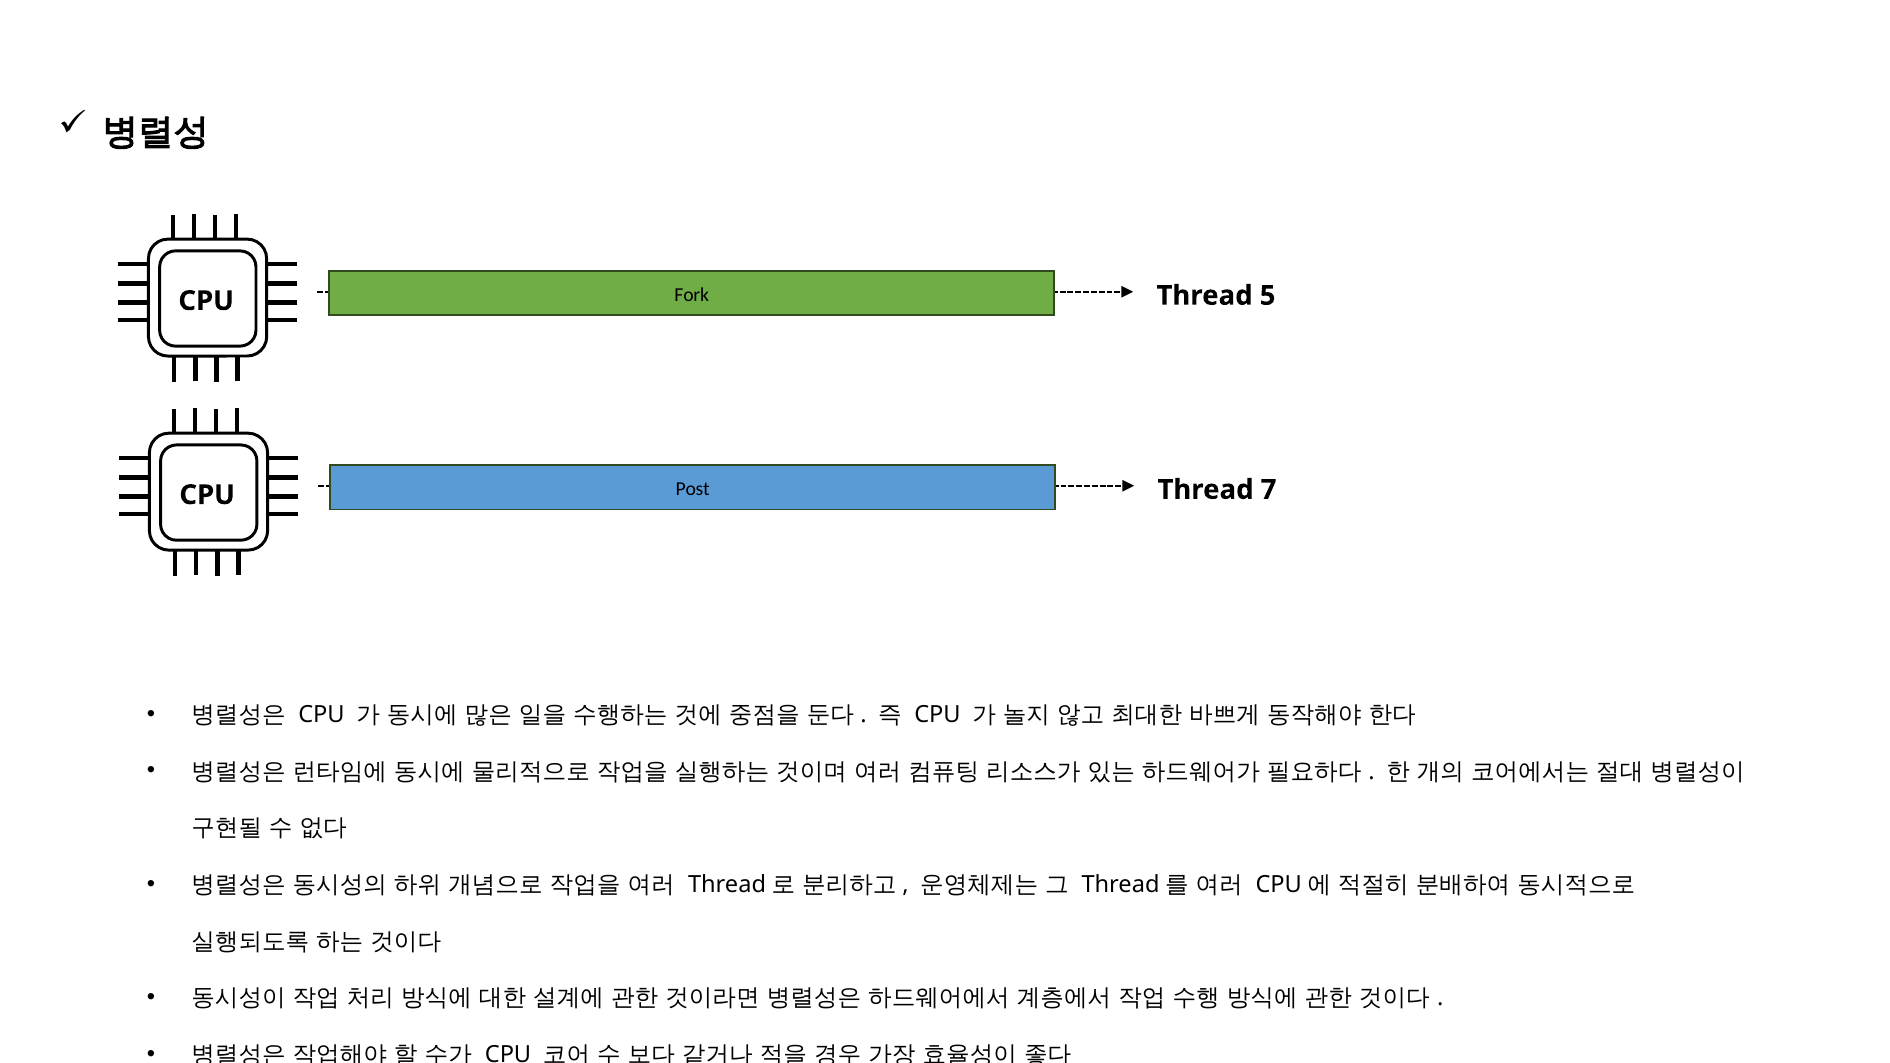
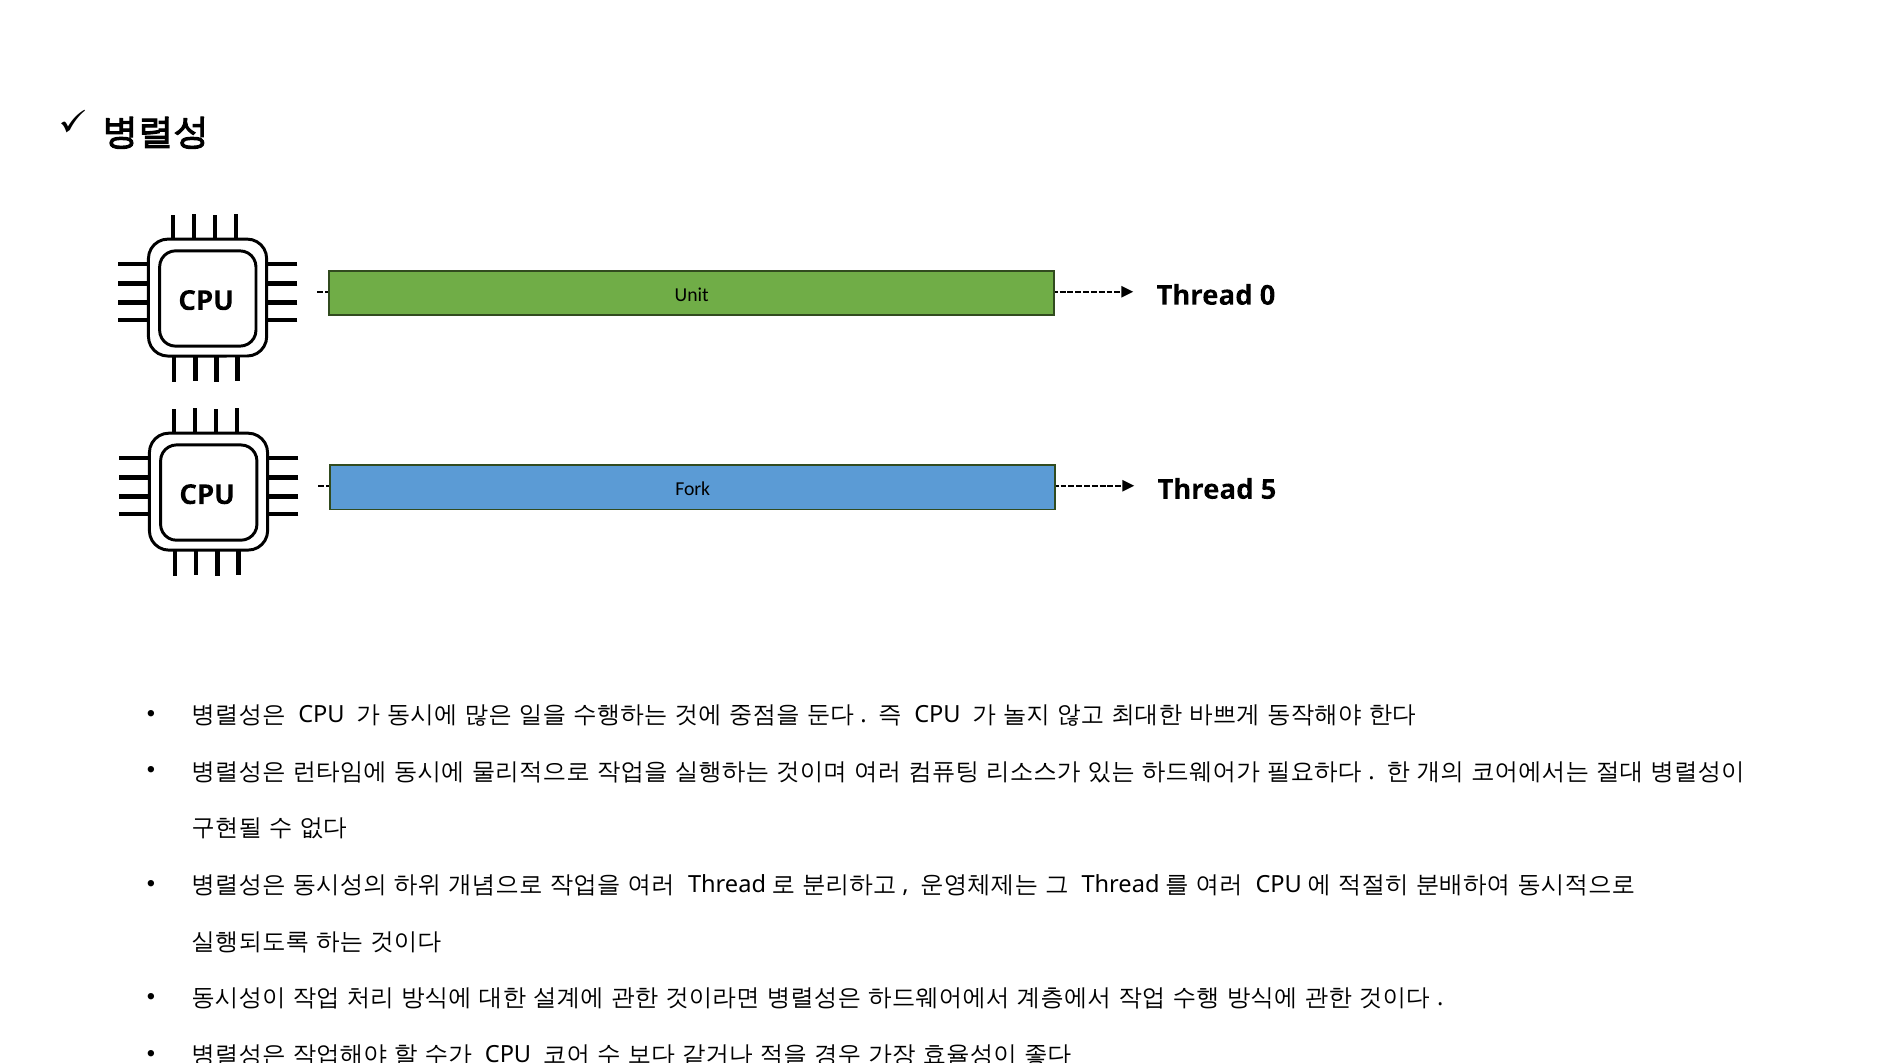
Fork: Fork -> Unit
5: 5 -> 0
Post: Post -> Fork
7: 7 -> 5
